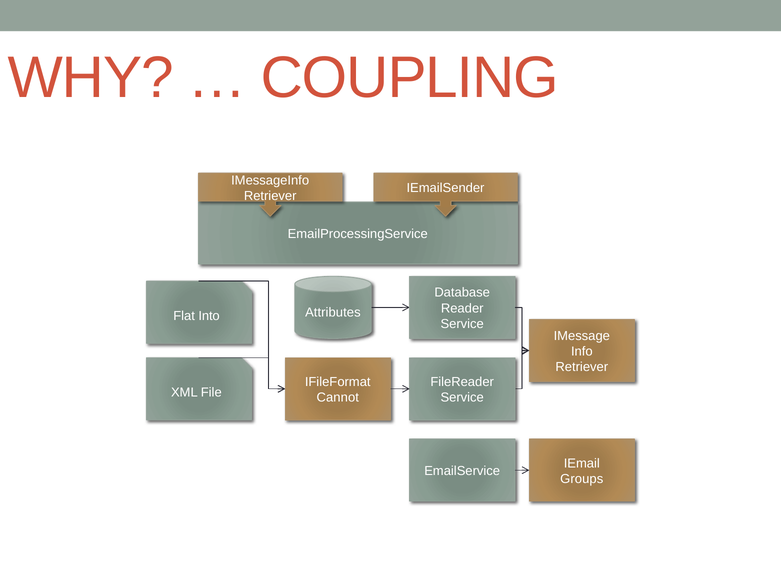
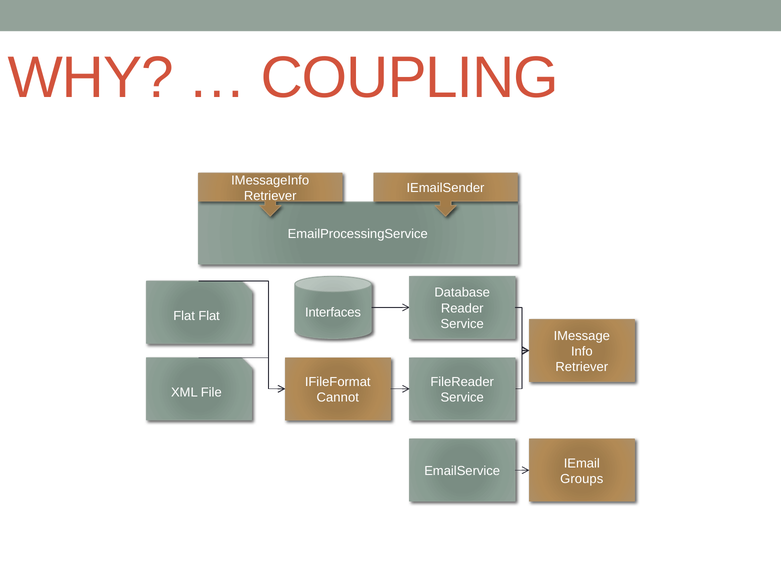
Attributes: Attributes -> Interfaces
Flat Into: Into -> Flat
